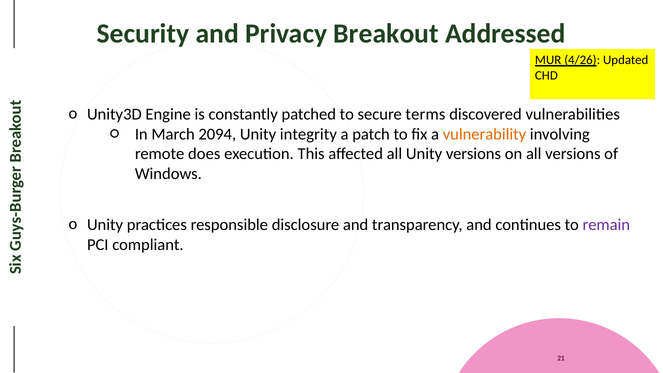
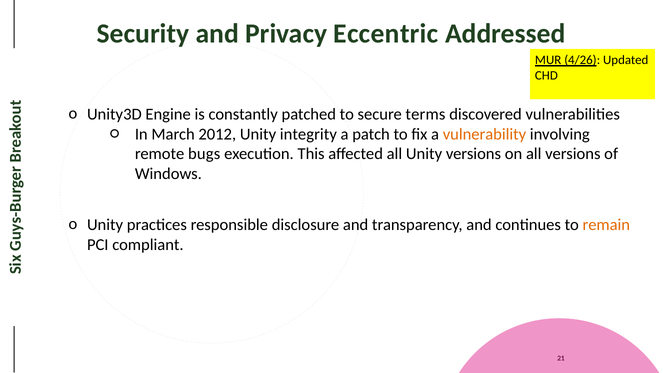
Breakout: Breakout -> Eccentric
2094: 2094 -> 2012
does: does -> bugs
remain colour: purple -> orange
